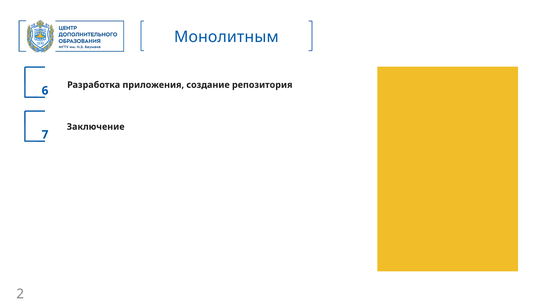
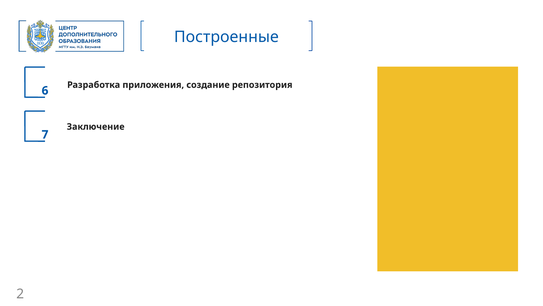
Монолитным: Монолитным -> Построенные
